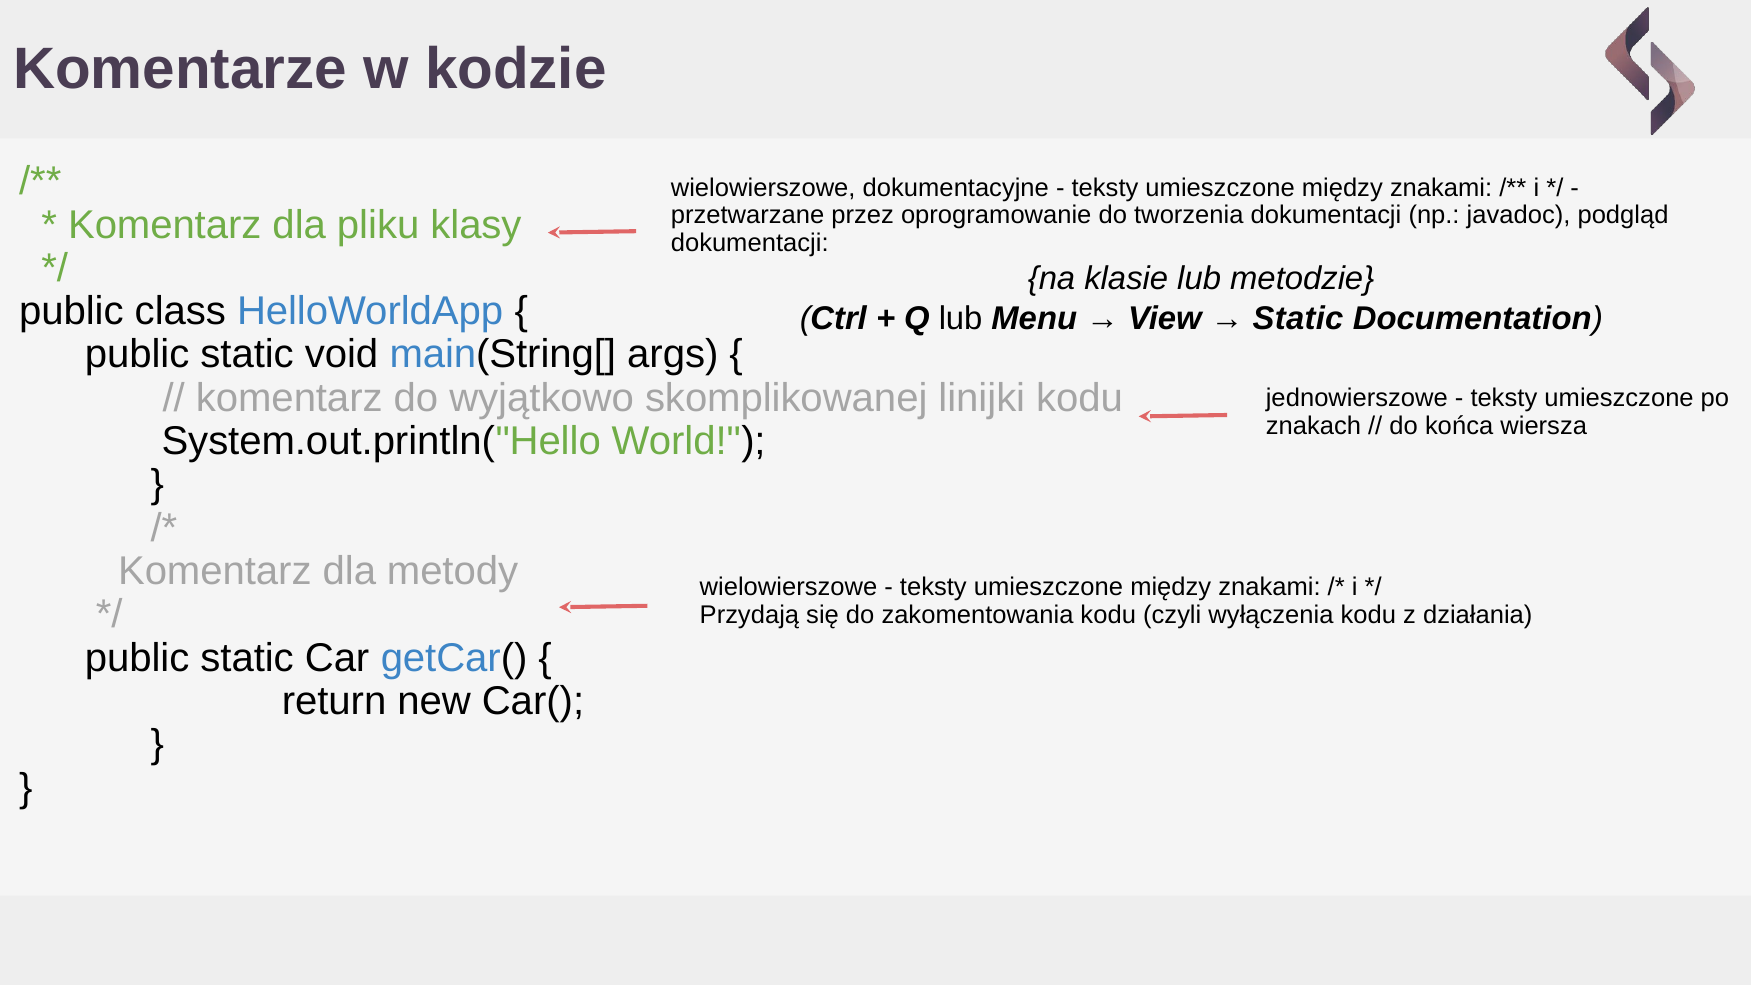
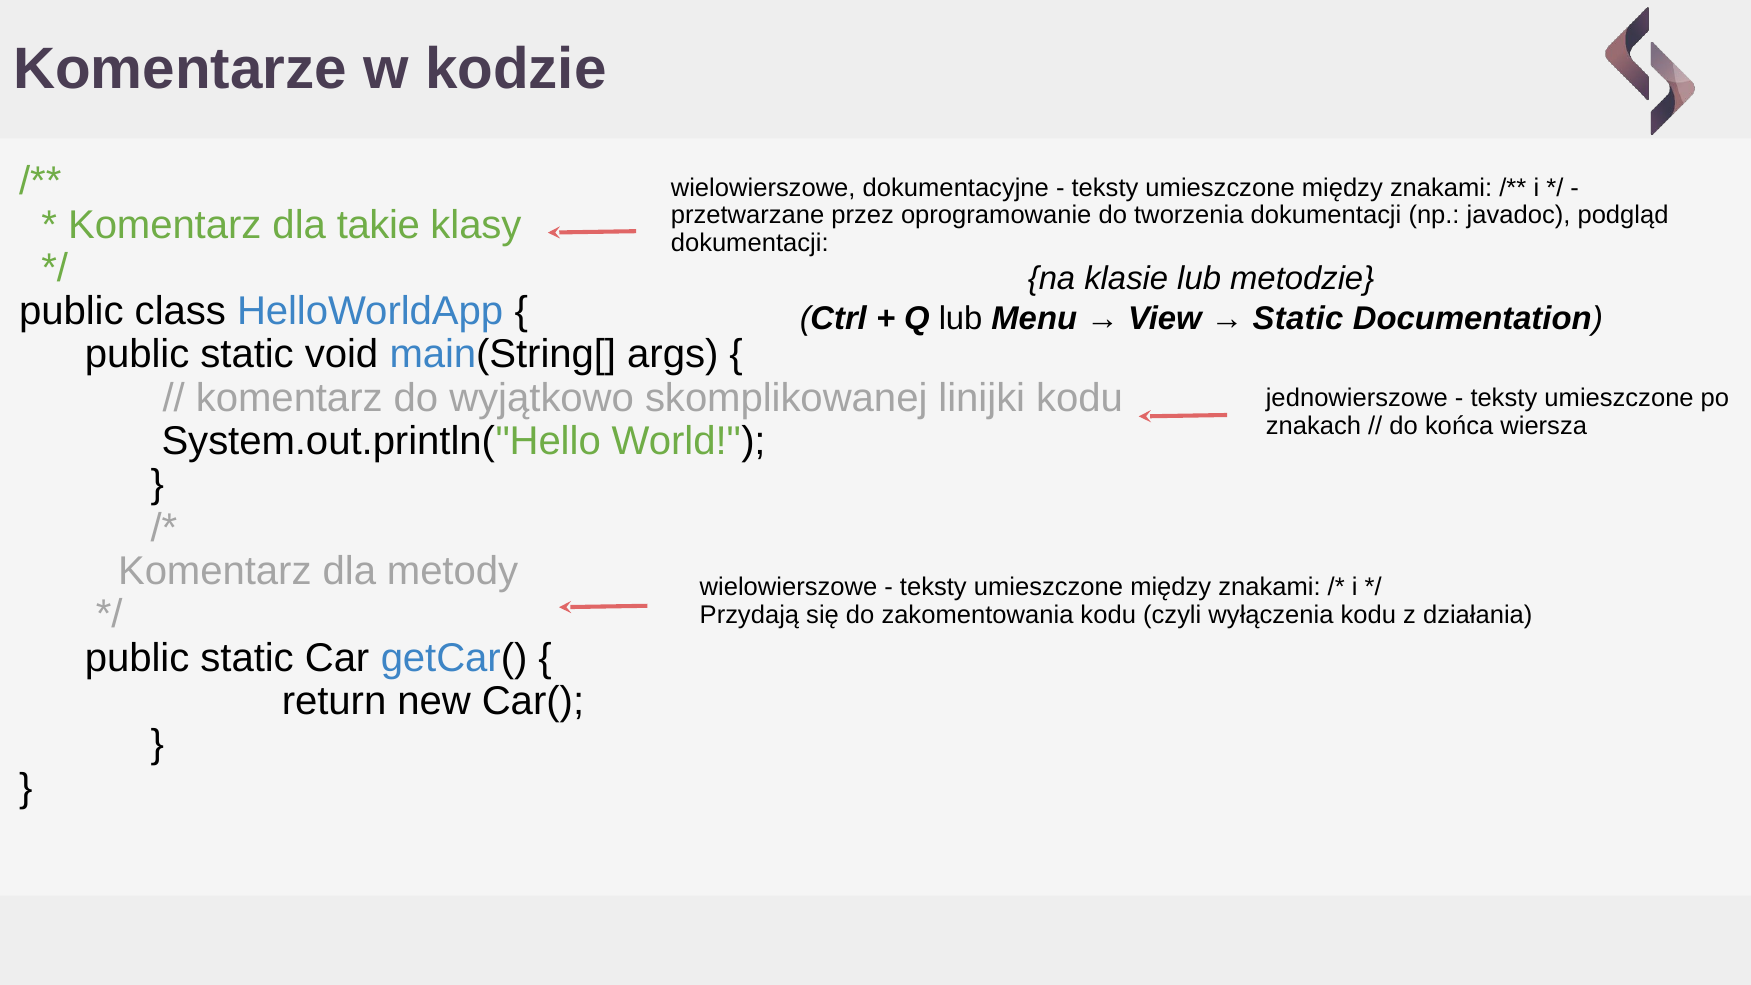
pliku: pliku -> takie
